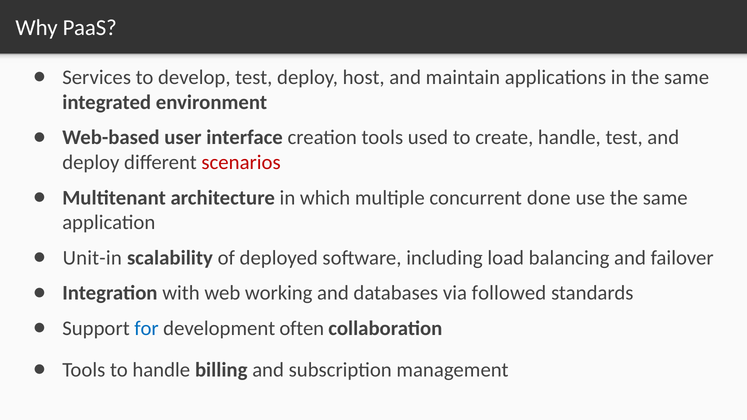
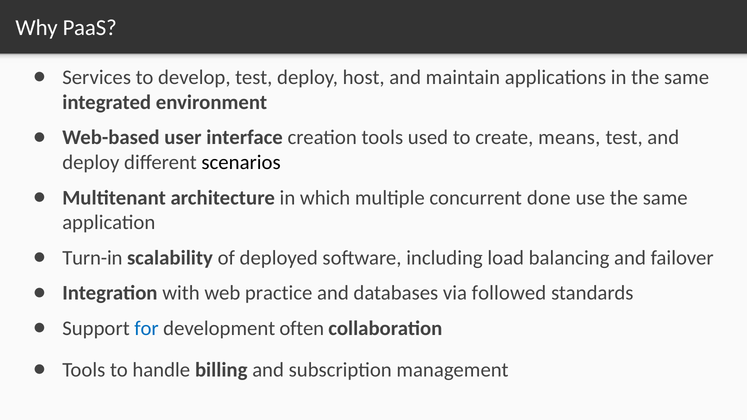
create handle: handle -> means
scenarios colour: red -> black
Unit-in: Unit-in -> Turn-in
working: working -> practice
